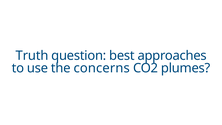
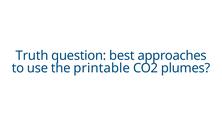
concerns: concerns -> printable
